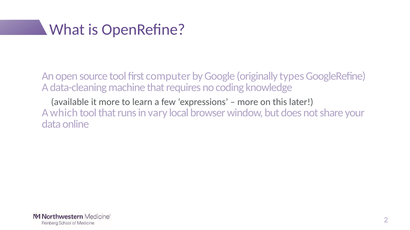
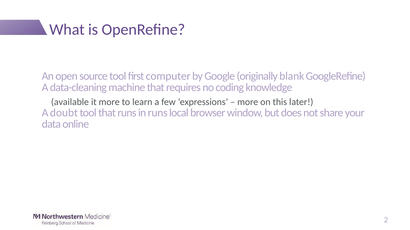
types: types -> blank
which: which -> doubt
in vary: vary -> runs
